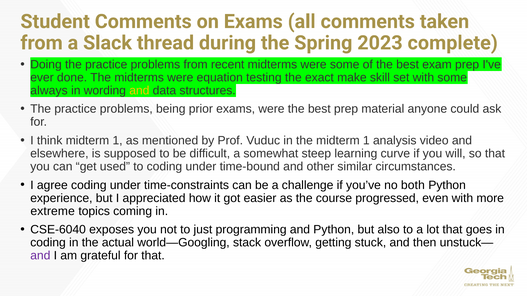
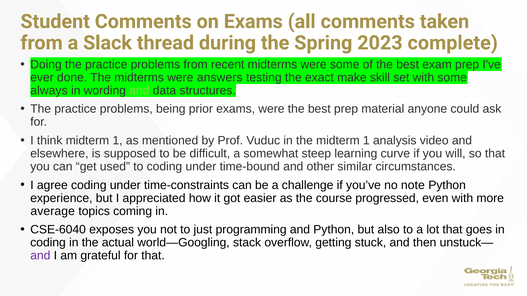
equation: equation -> answers
and at (139, 91) colour: yellow -> light green
both: both -> note
extreme: extreme -> average
